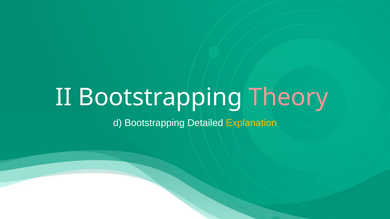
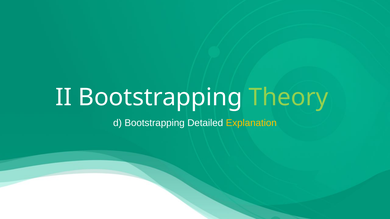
Theory colour: pink -> light green
